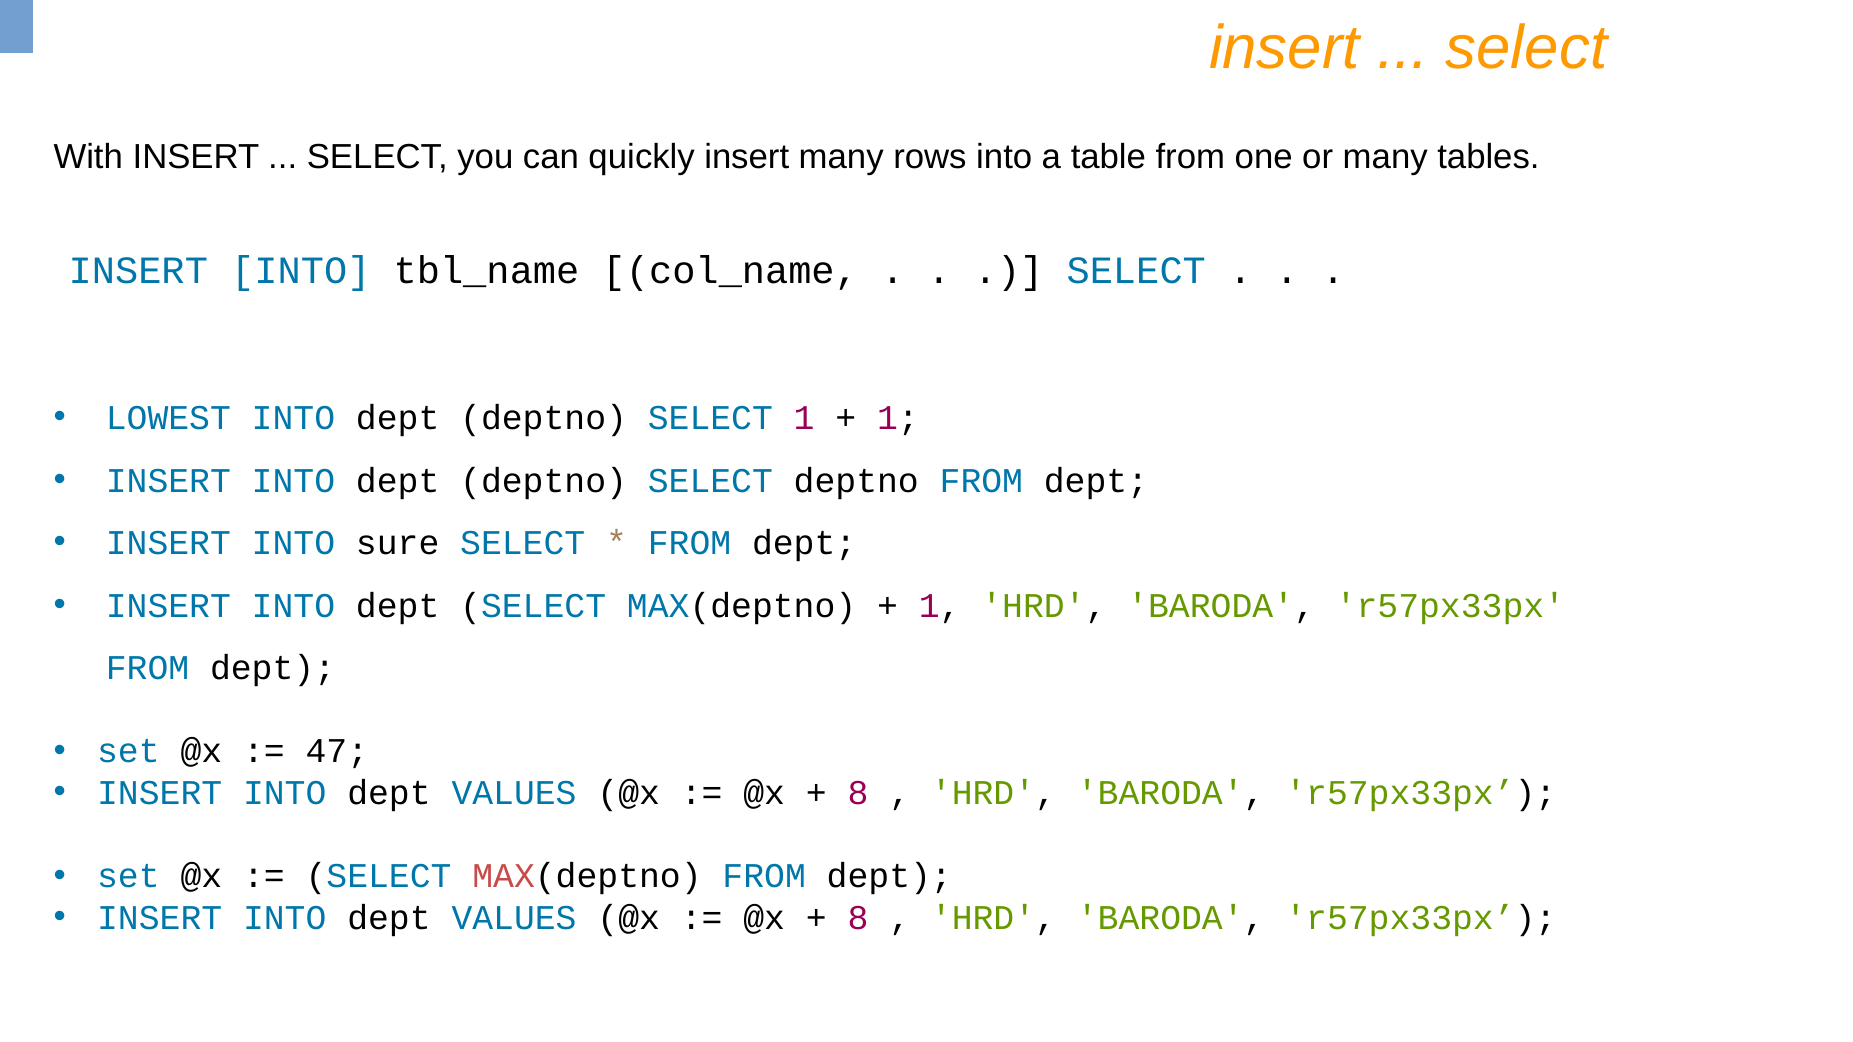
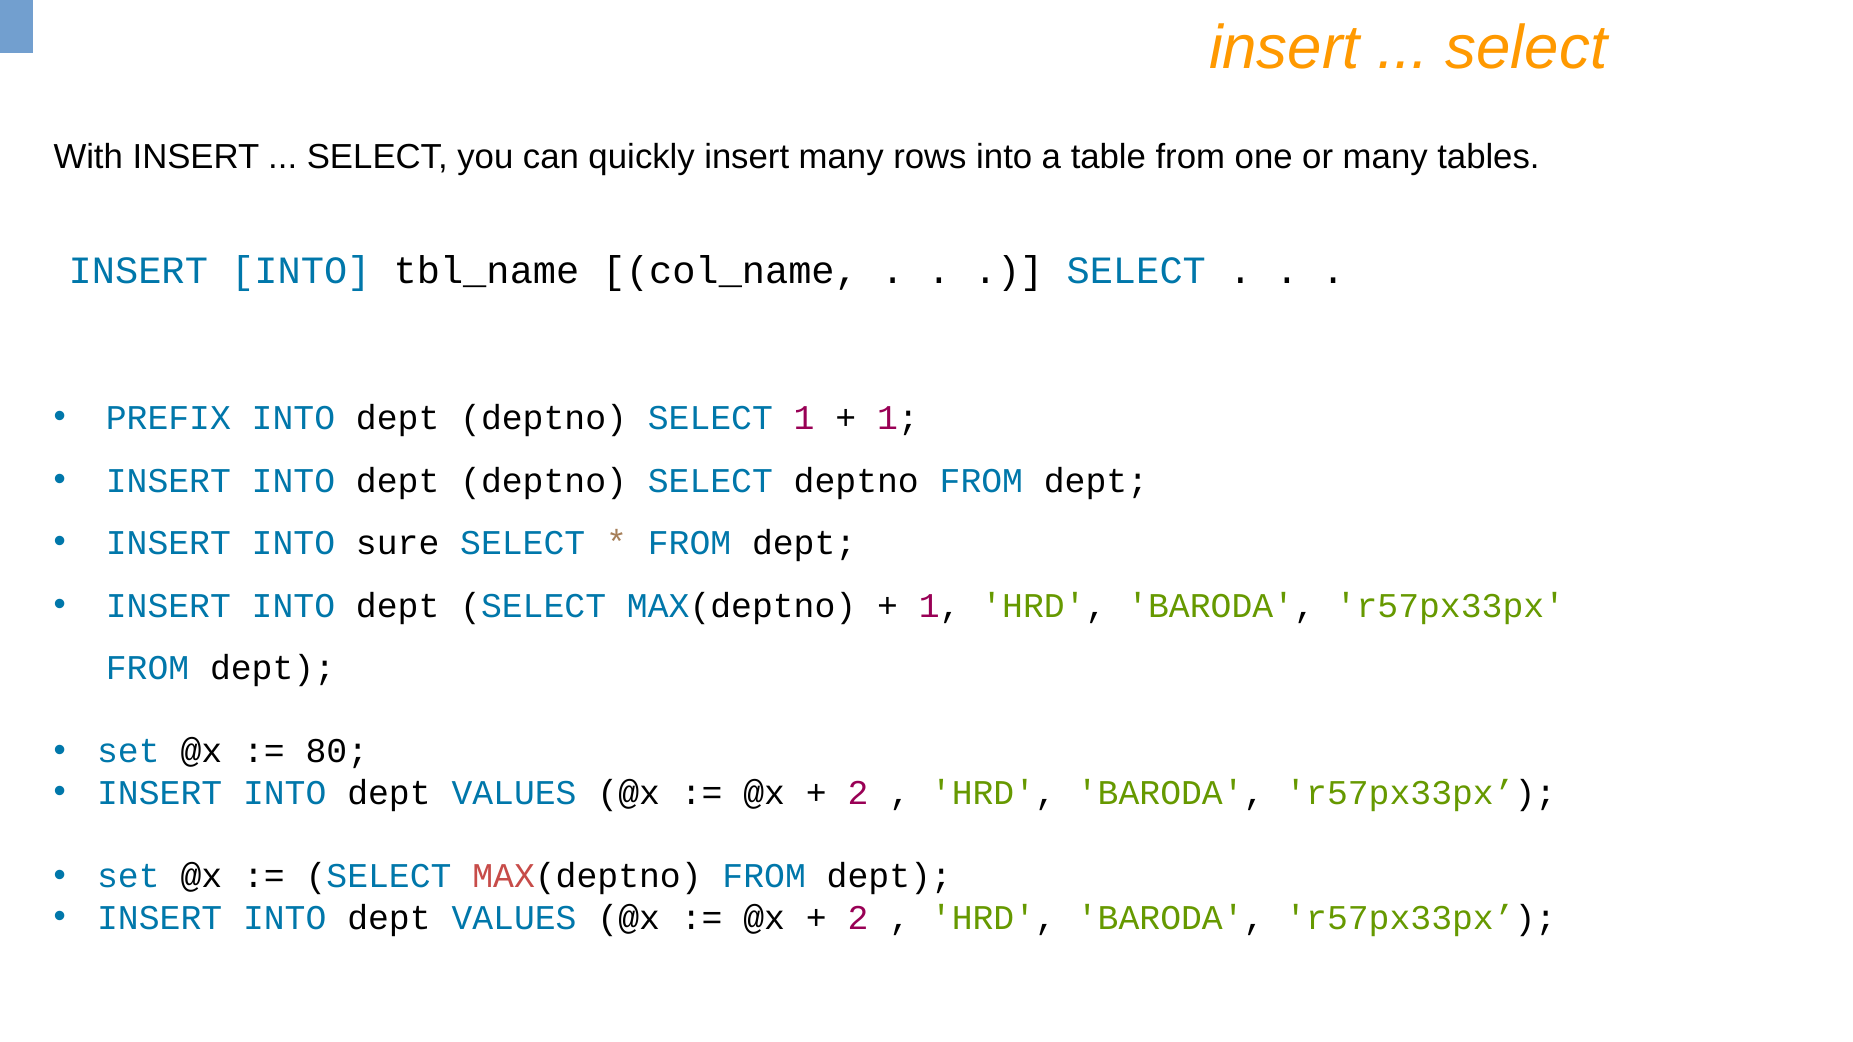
LOWEST: LOWEST -> PREFIX
47: 47 -> 80
8 at (858, 793): 8 -> 2
8 at (858, 918): 8 -> 2
